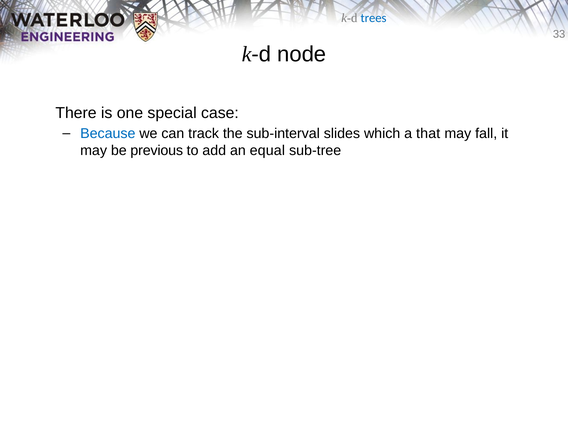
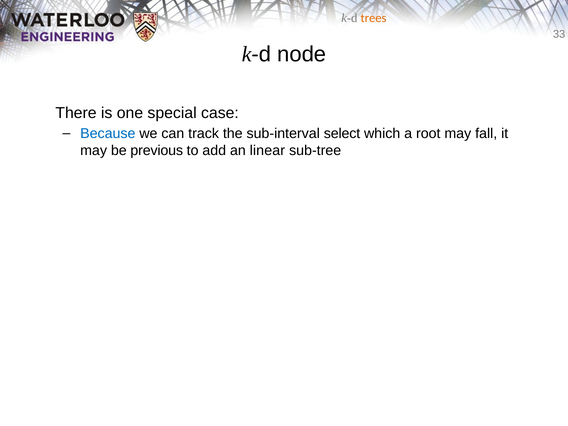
trees colour: blue -> orange
slides: slides -> select
that: that -> root
equal: equal -> linear
